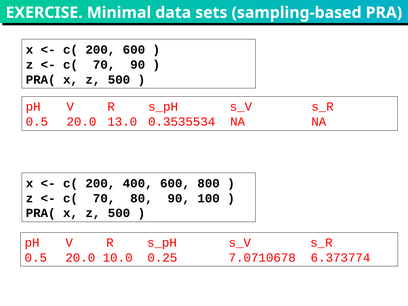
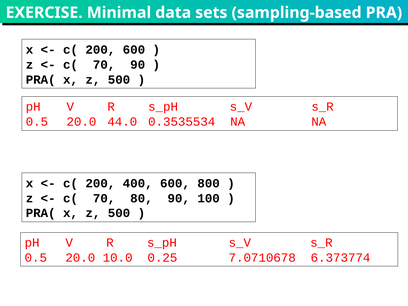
13.0: 13.0 -> 44.0
